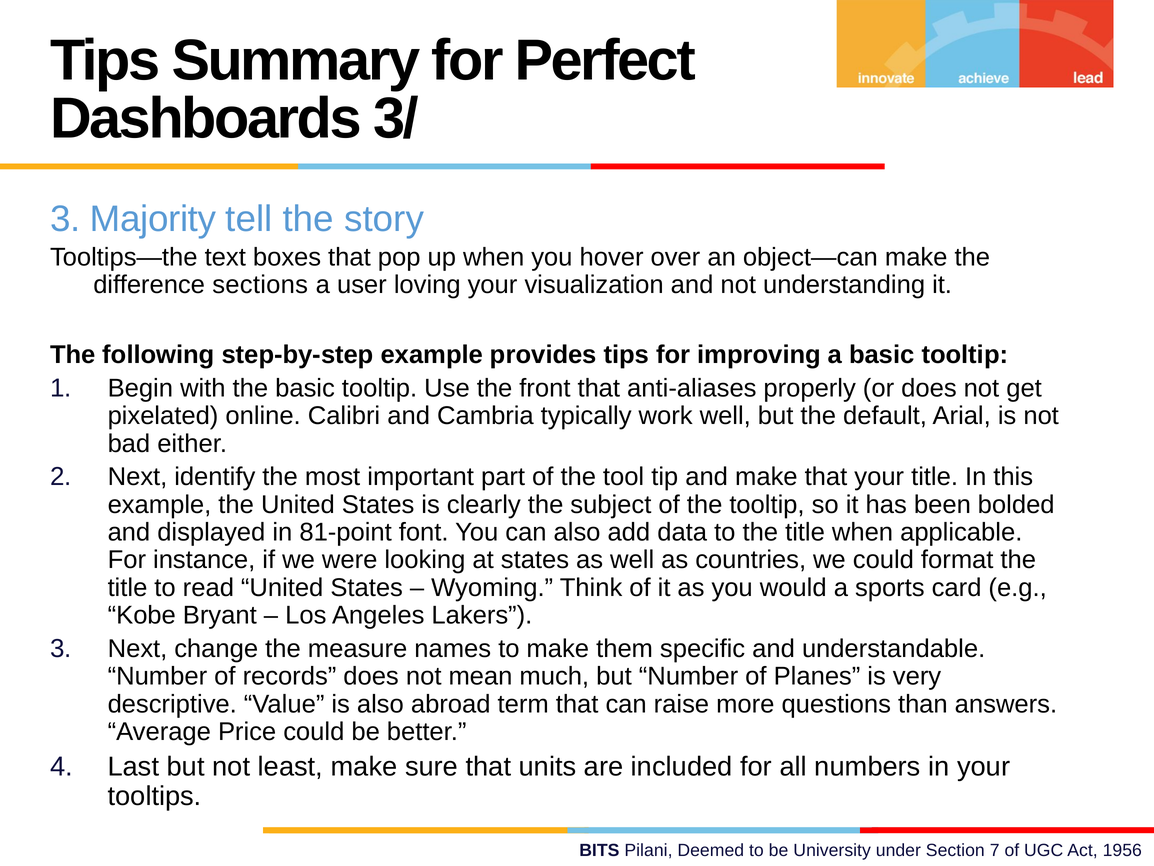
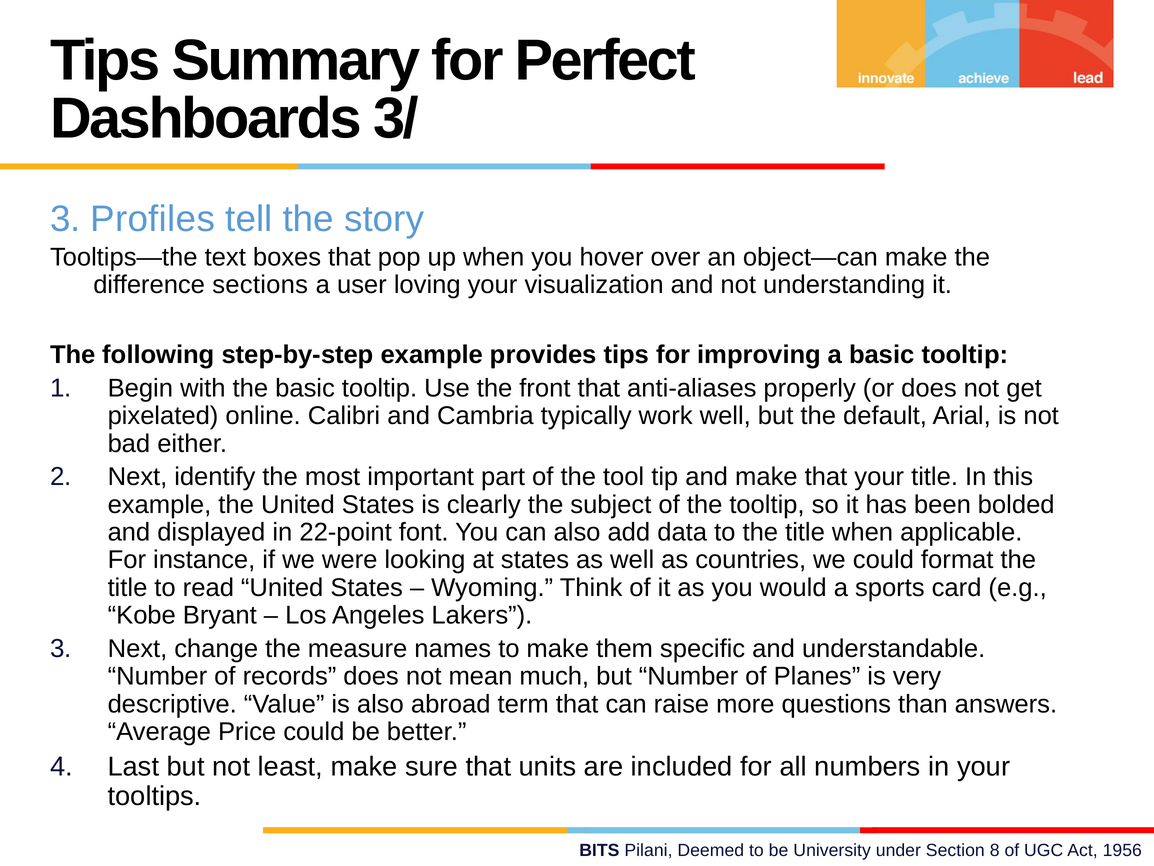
Majority: Majority -> Profiles
81-point: 81-point -> 22-point
7: 7 -> 8
